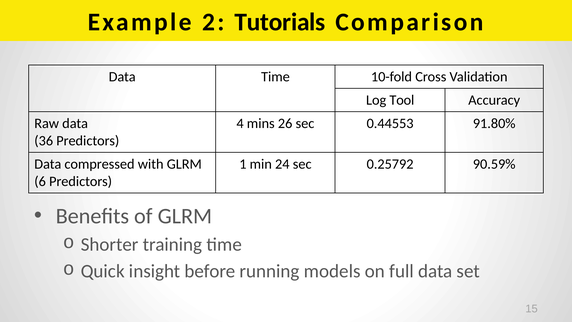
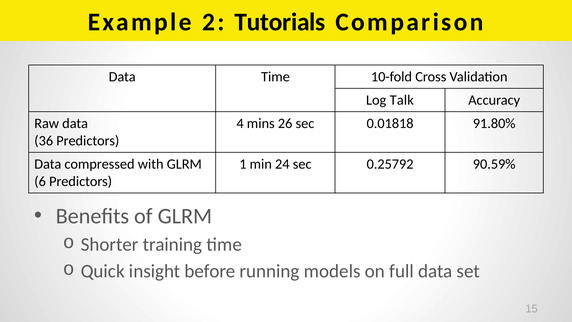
Tool: Tool -> Talk
0.44553: 0.44553 -> 0.01818
